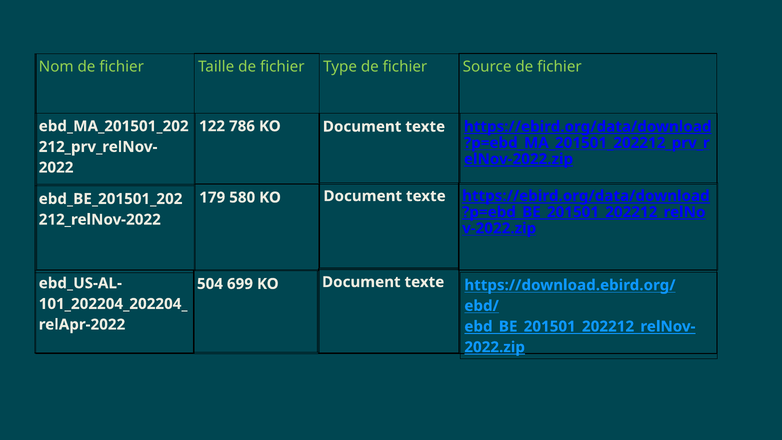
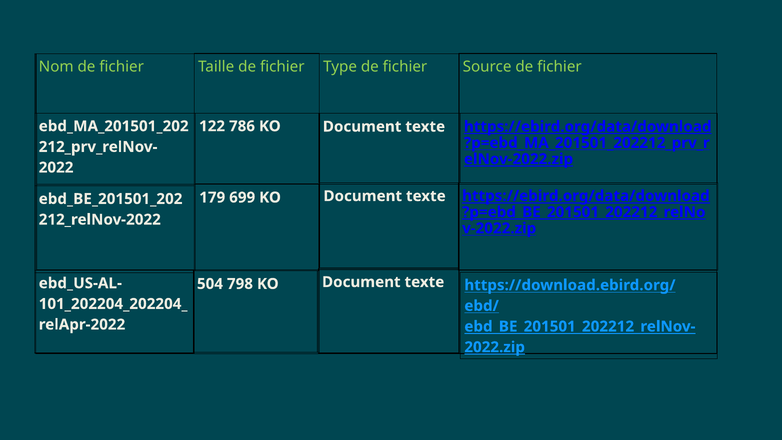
580: 580 -> 699
699: 699 -> 798
